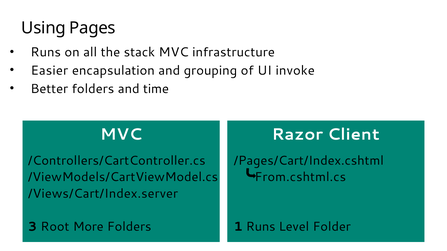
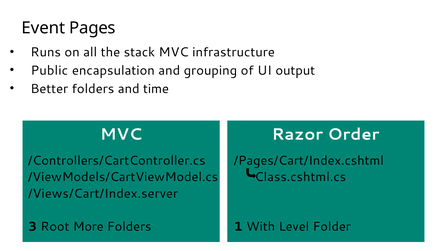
Using: Using -> Event
Easier: Easier -> Public
invoke: invoke -> output
Client: Client -> Order
From.cshtml.cs: From.cshtml.cs -> Class.cshtml.cs
1 Runs: Runs -> With
